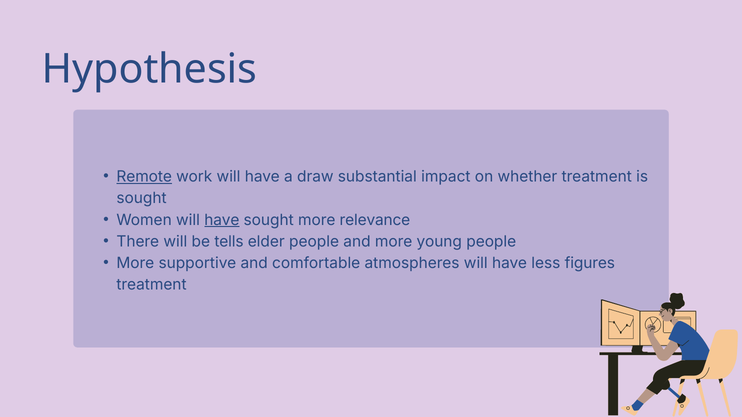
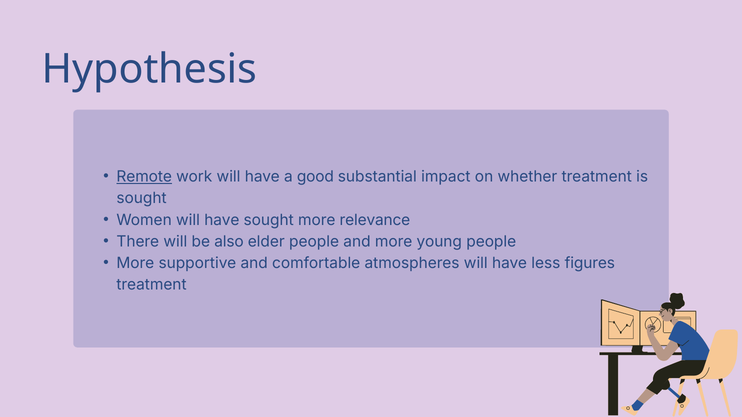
draw: draw -> good
have at (222, 220) underline: present -> none
tells: tells -> also
